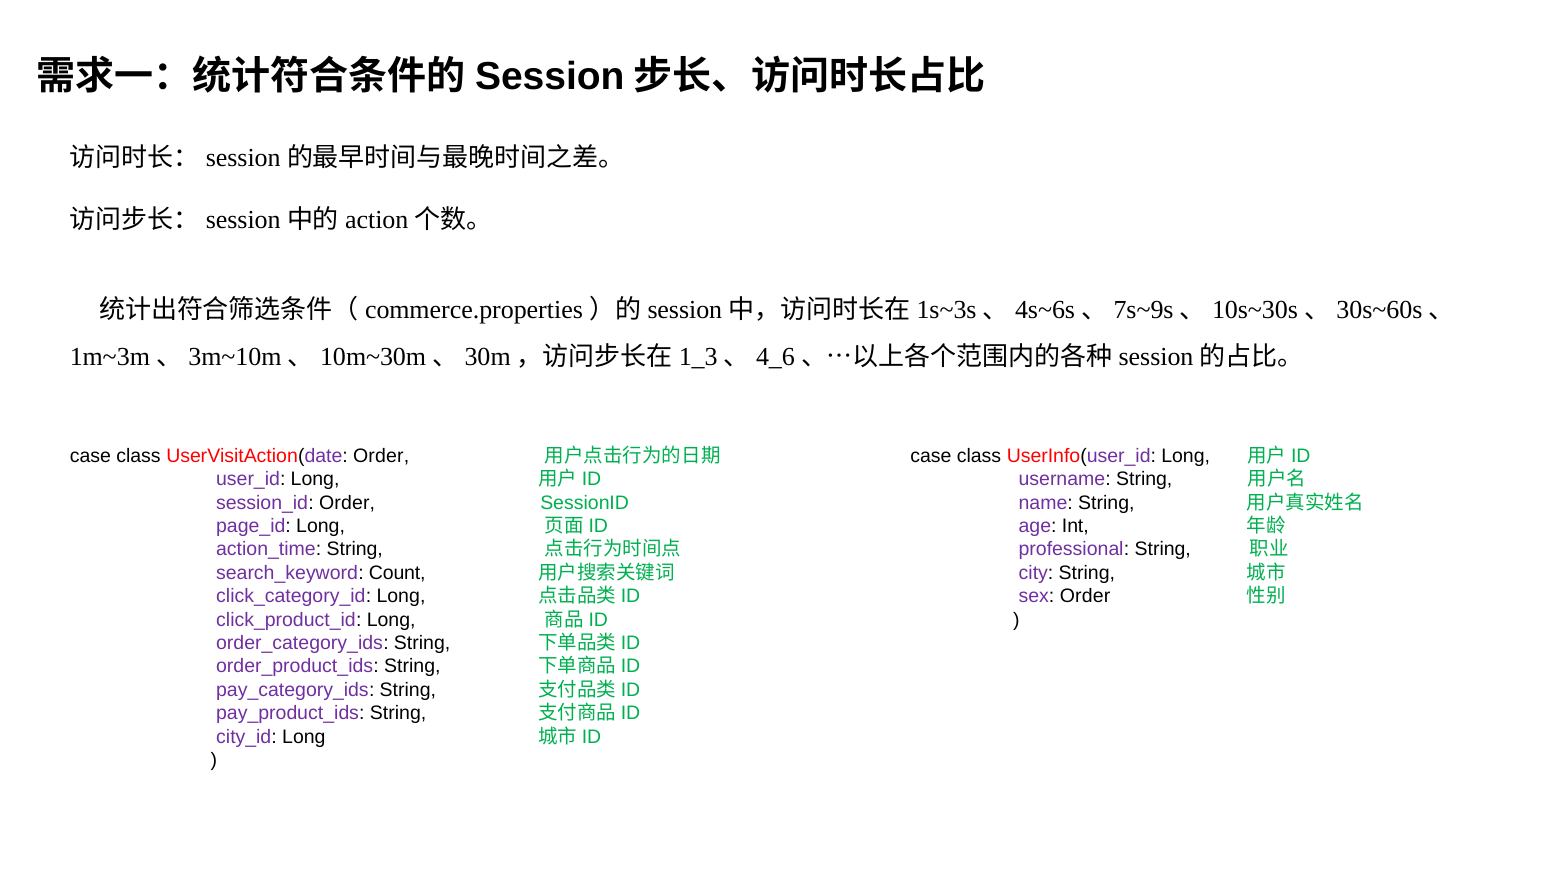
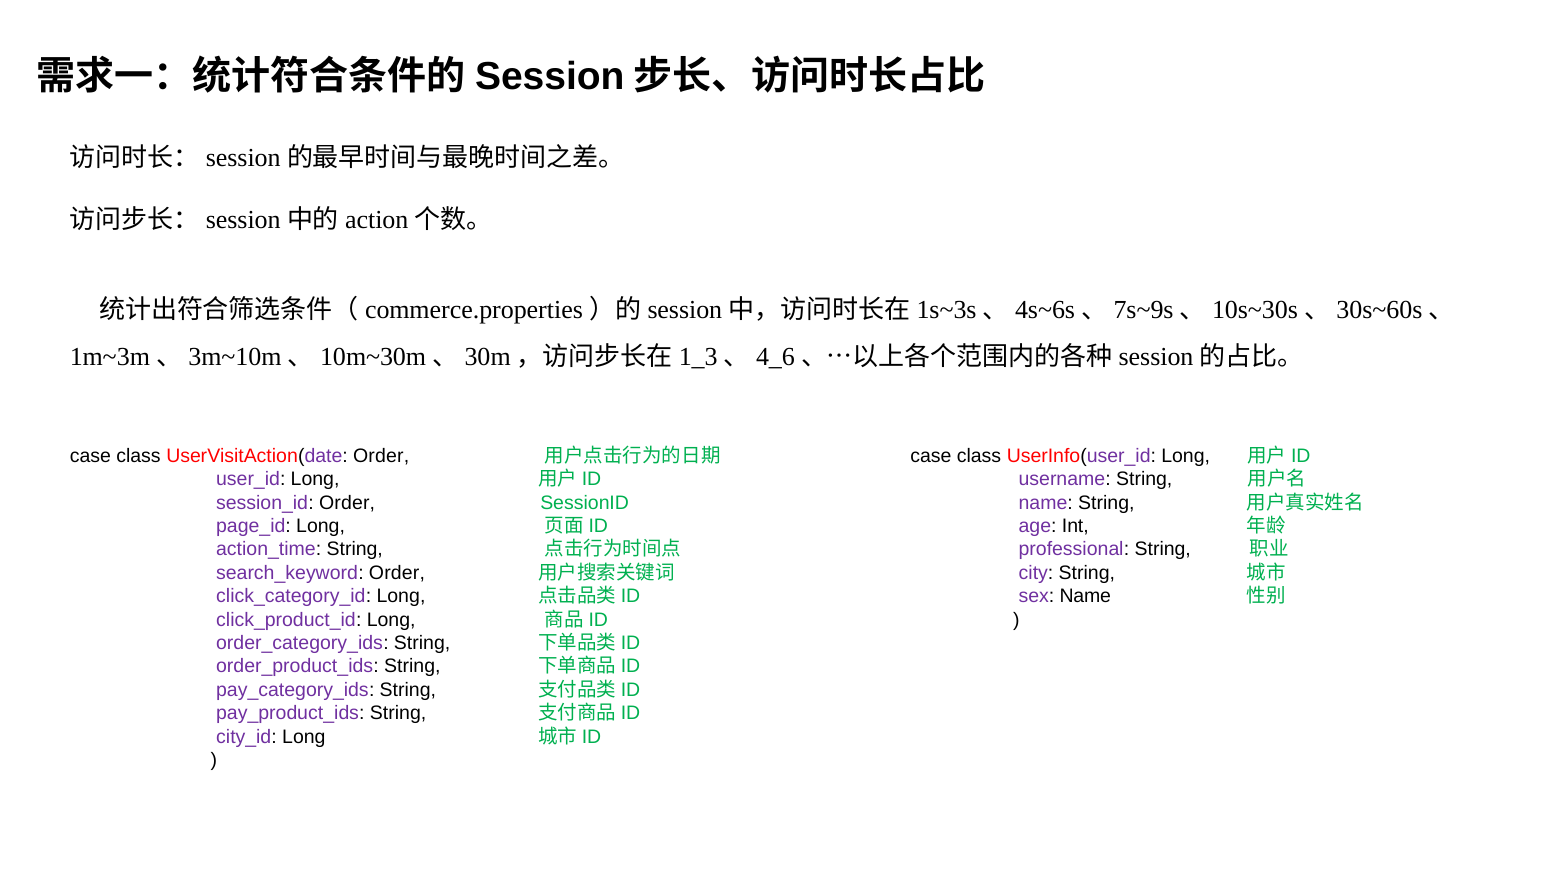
search_keyword Count: Count -> Order
sex Order: Order -> Name
